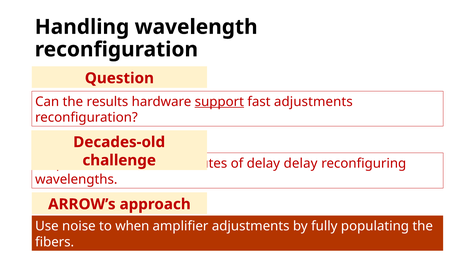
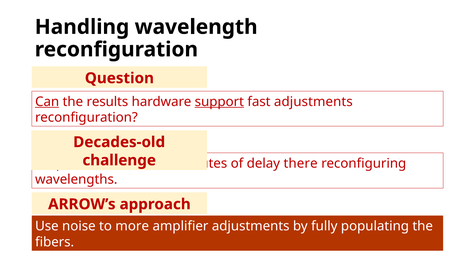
Can underline: none -> present
delay delay: delay -> there
when: when -> more
